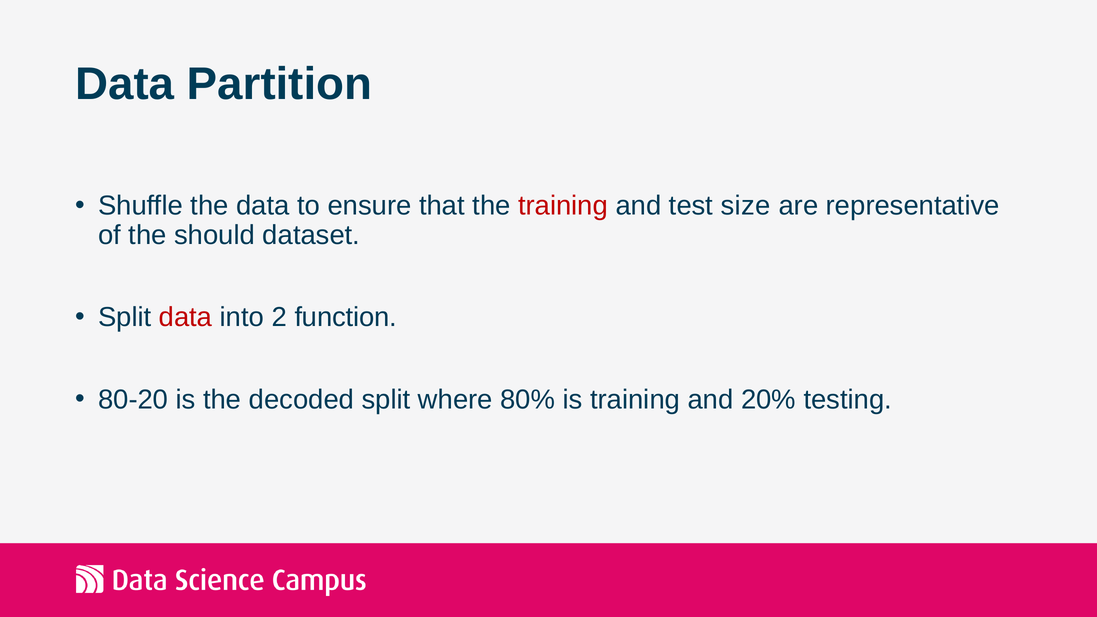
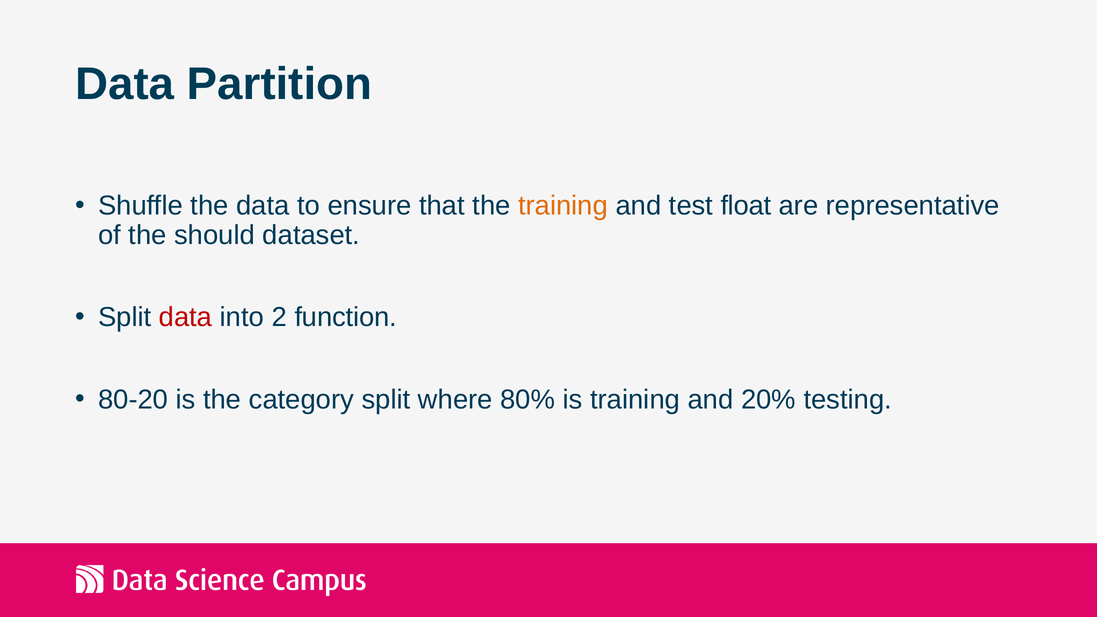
training at (563, 206) colour: red -> orange
size: size -> float
decoded: decoded -> category
